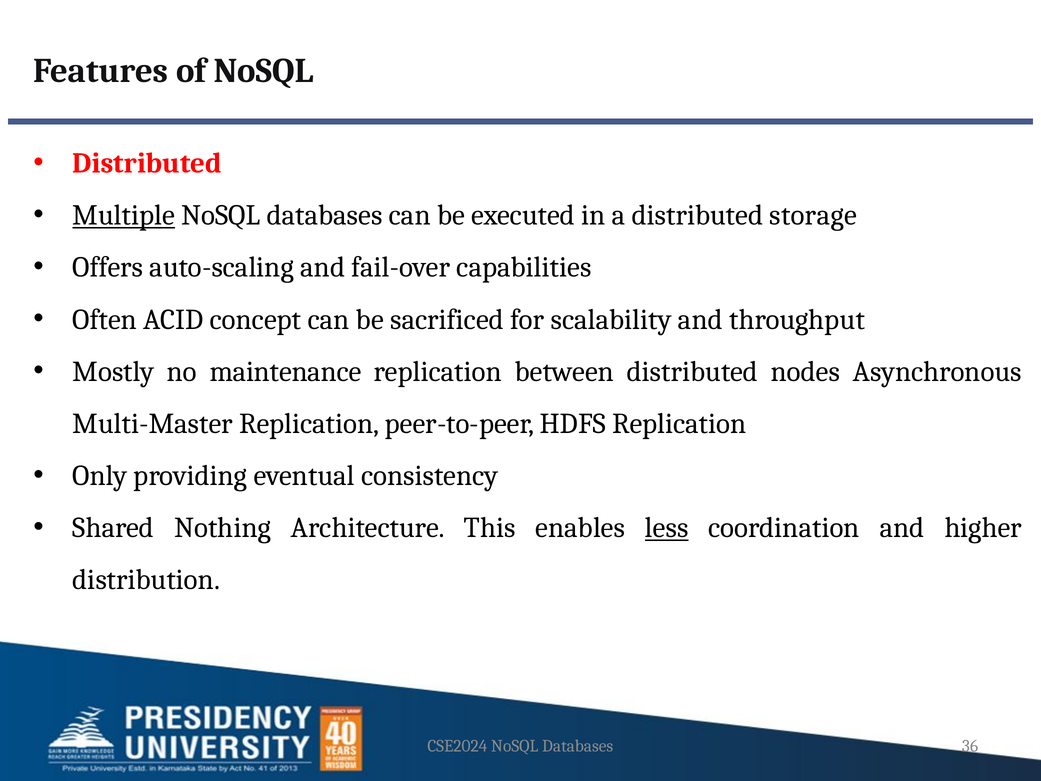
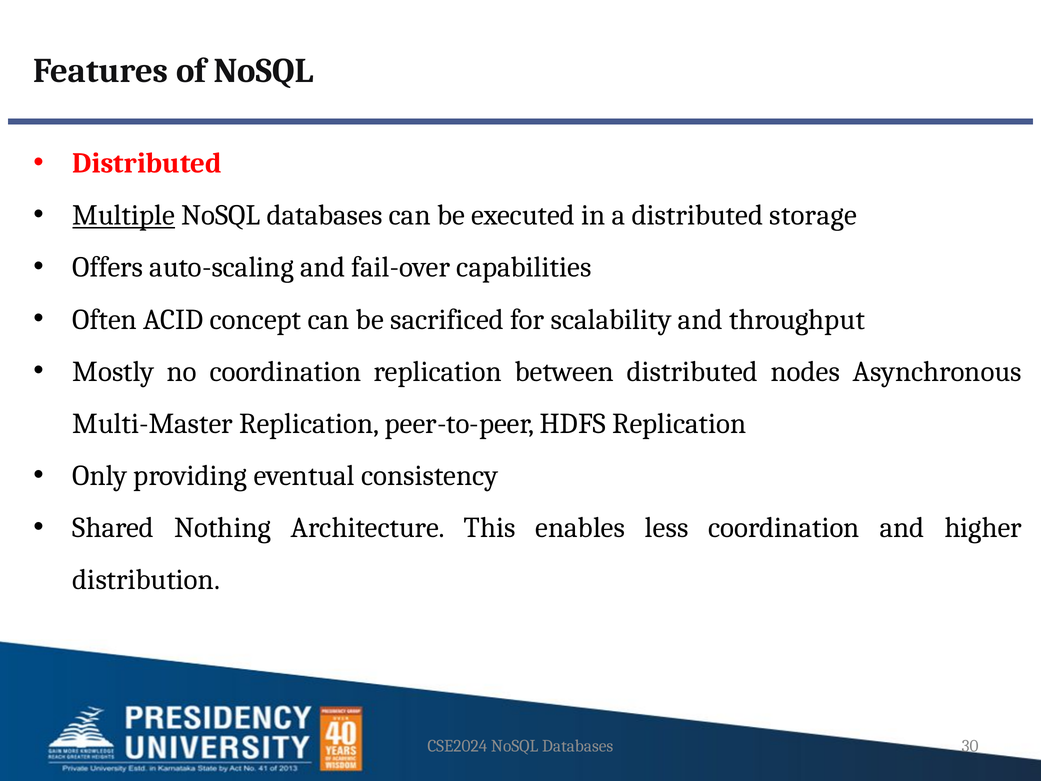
no maintenance: maintenance -> coordination
less underline: present -> none
36: 36 -> 30
